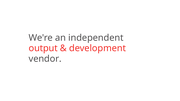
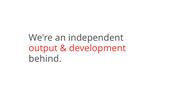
vendor: vendor -> behind
